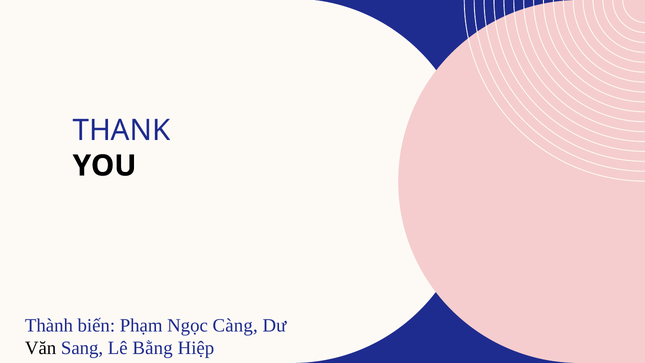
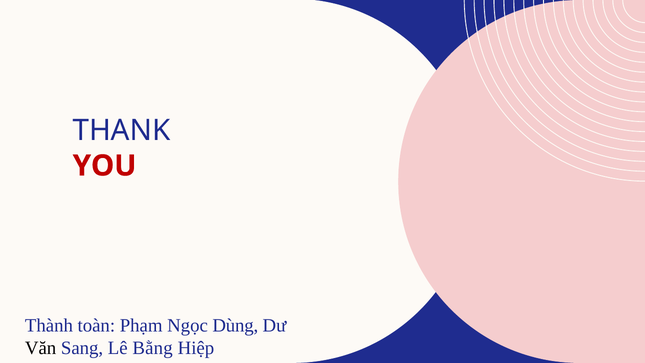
YOU colour: black -> red
biến: biến -> toàn
Càng: Càng -> Dùng
